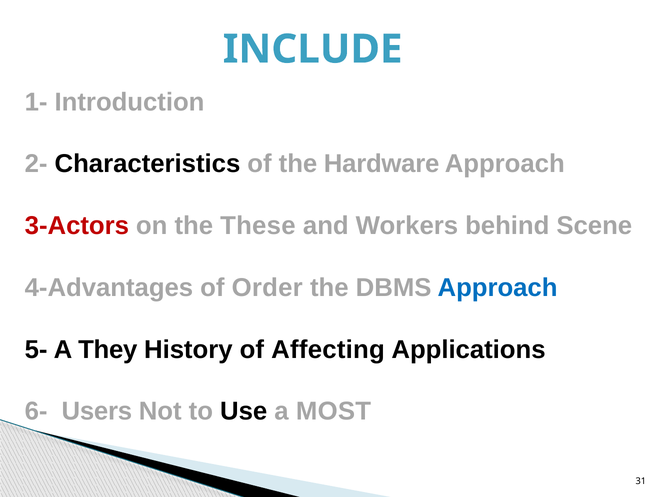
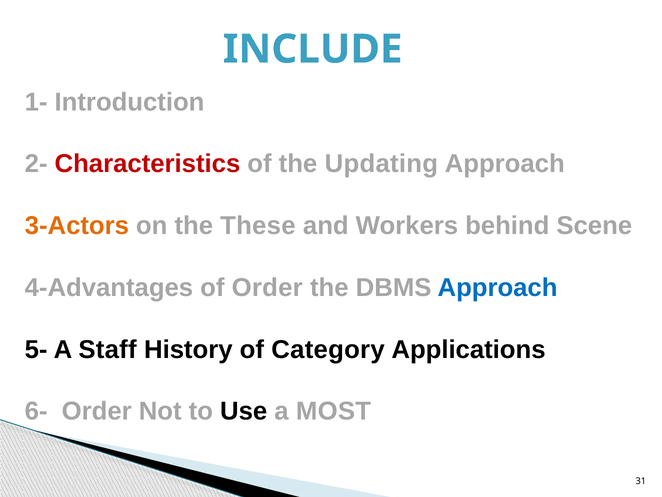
Characteristics colour: black -> red
Hardware: Hardware -> Updating
3-Actors colour: red -> orange
They: They -> Staff
Affecting: Affecting -> Category
6- Users: Users -> Order
